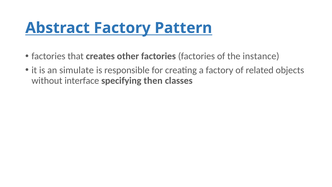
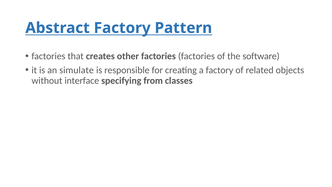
instance: instance -> software
then: then -> from
